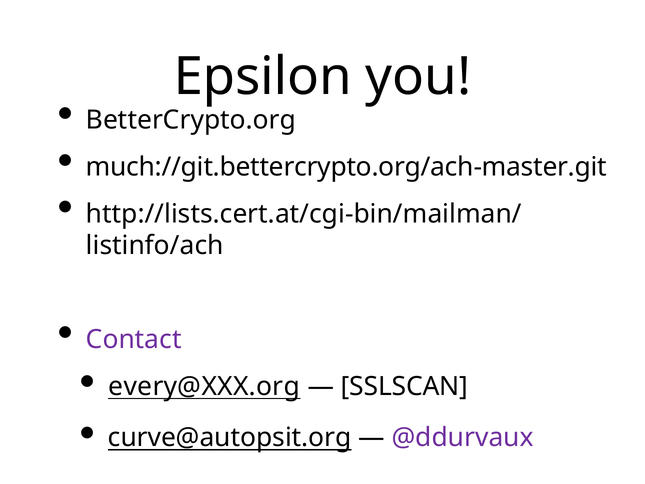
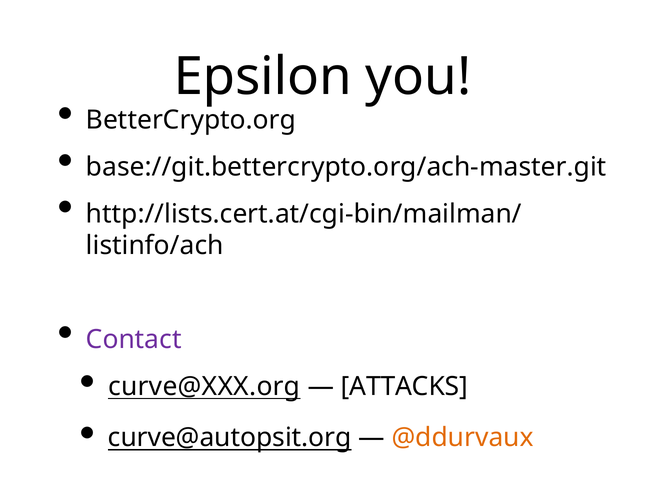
much://git.bettercrypto.org/ach-master.git: much://git.bettercrypto.org/ach-master.git -> base://git.bettercrypto.org/ach-master.git
every@XXX.org: every@XXX.org -> curve@XXX.org
SSLSCAN: SSLSCAN -> ATTACKS
@ddurvaux colour: purple -> orange
